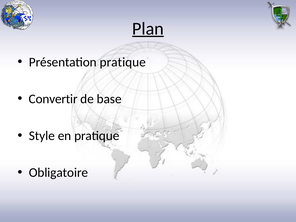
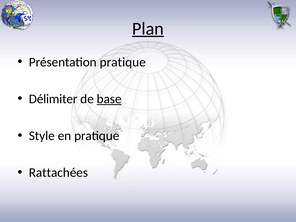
Convertir: Convertir -> Délimiter
base underline: none -> present
Obligatoire: Obligatoire -> Rattachées
